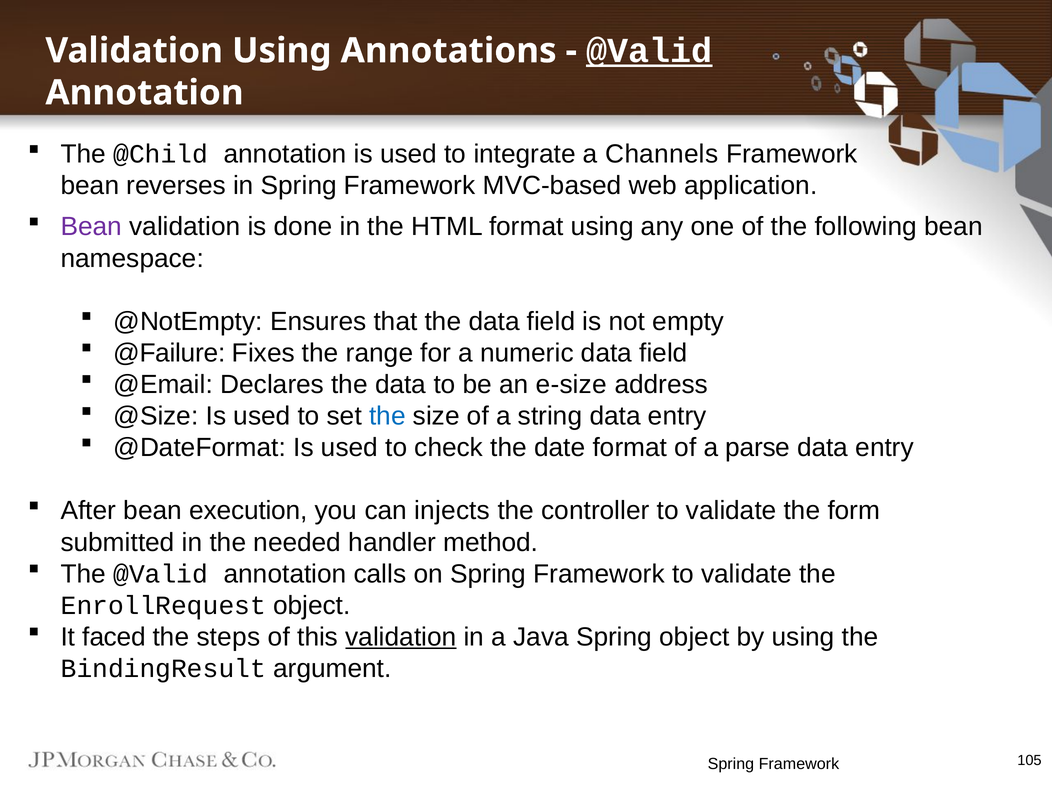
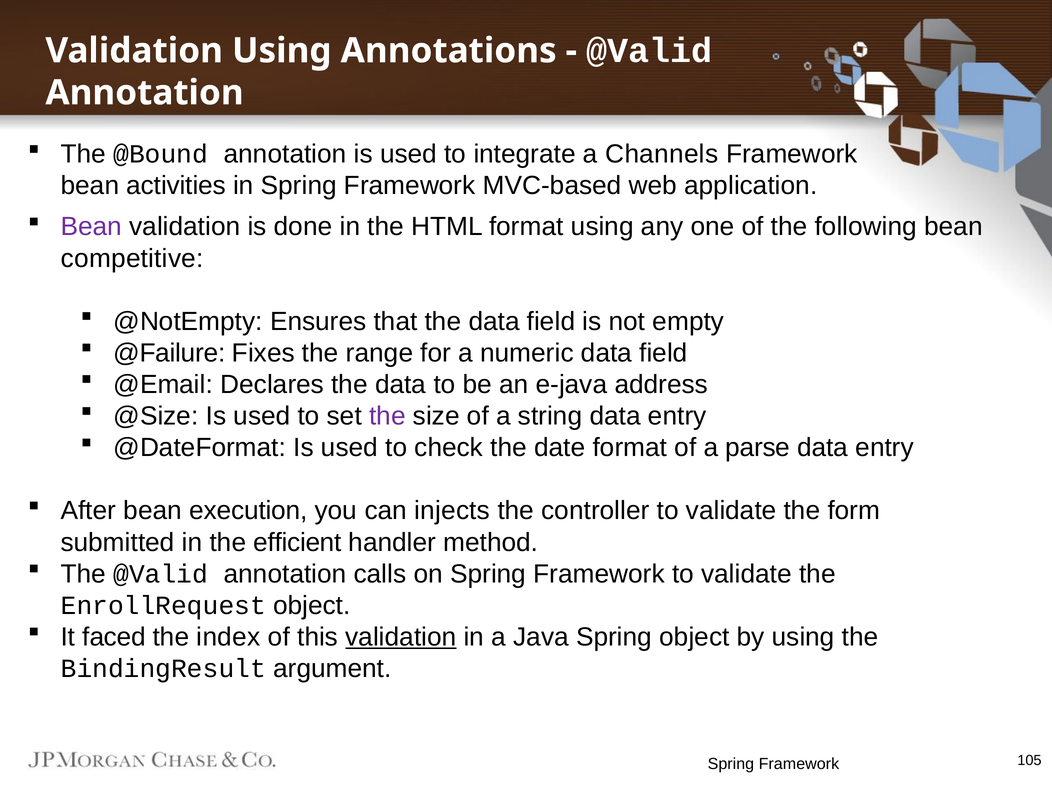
@Valid at (649, 51) underline: present -> none
@Child: @Child -> @Bound
reverses: reverses -> activities
namespace: namespace -> competitive
e-size: e-size -> e-java
the at (387, 416) colour: blue -> purple
needed: needed -> efficient
steps: steps -> index
